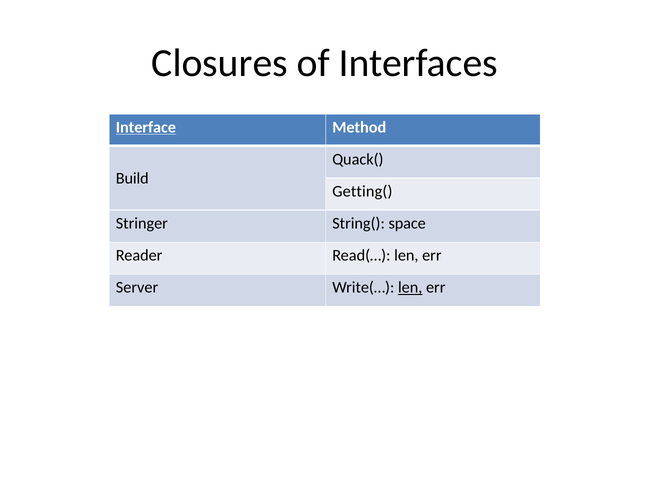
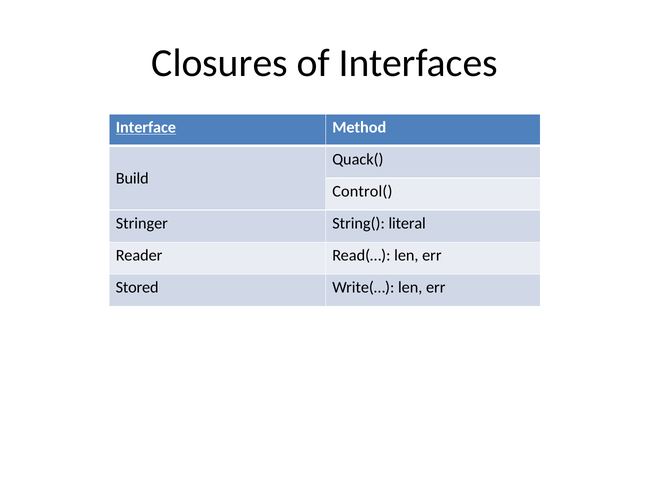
Getting(: Getting( -> Control(
space: space -> literal
Server: Server -> Stored
len at (410, 287) underline: present -> none
